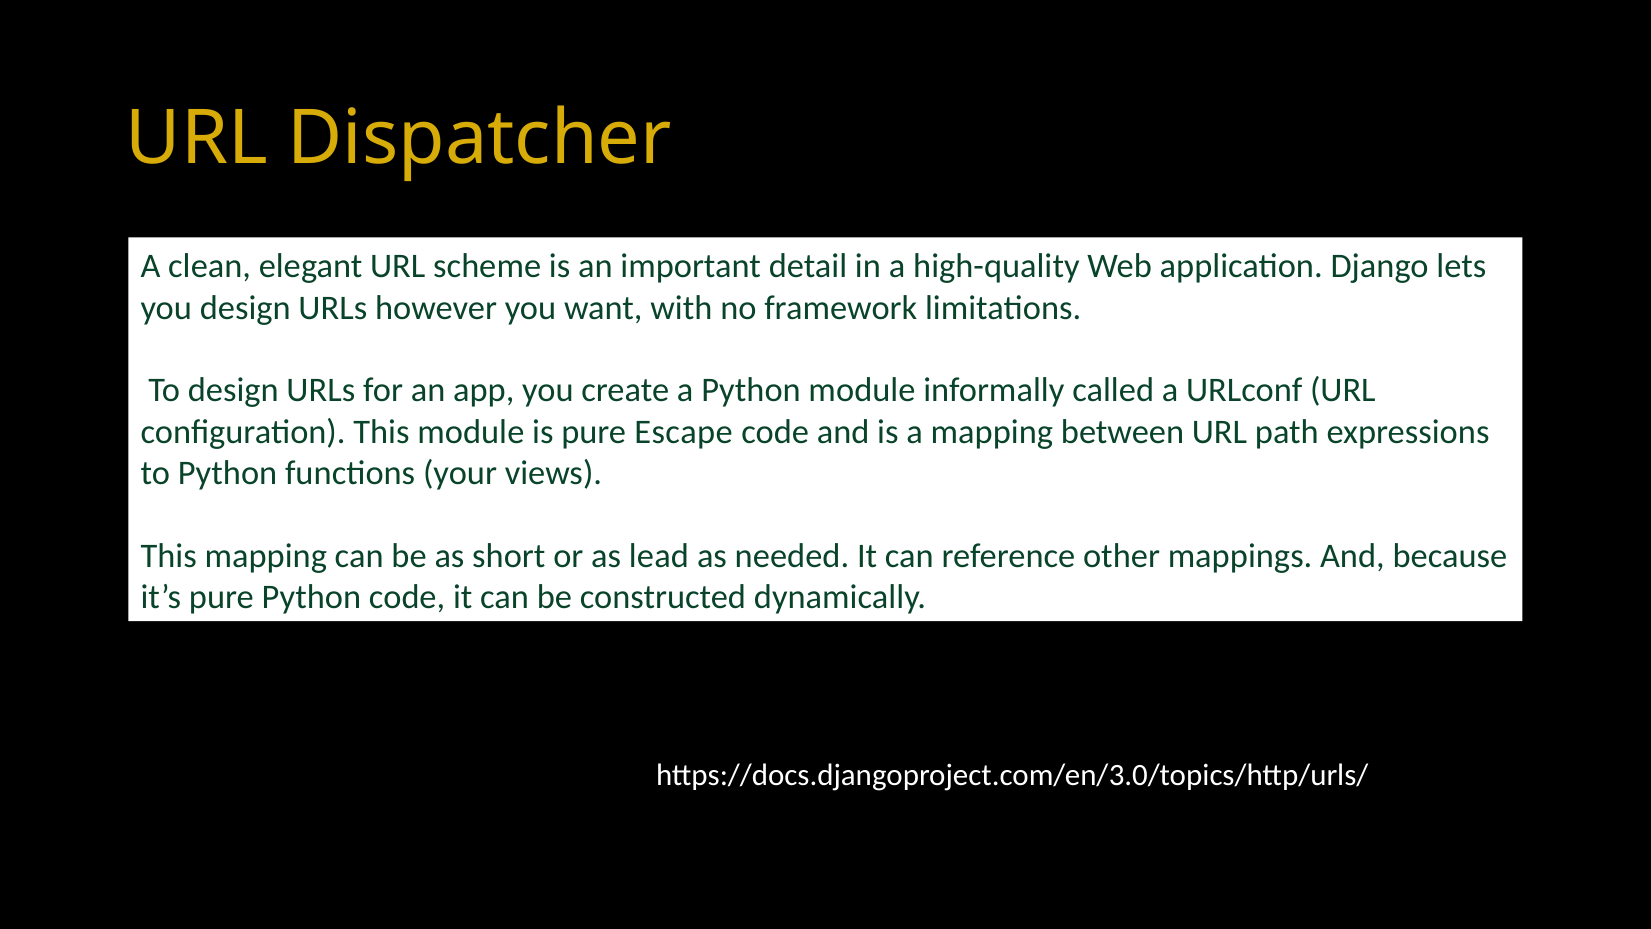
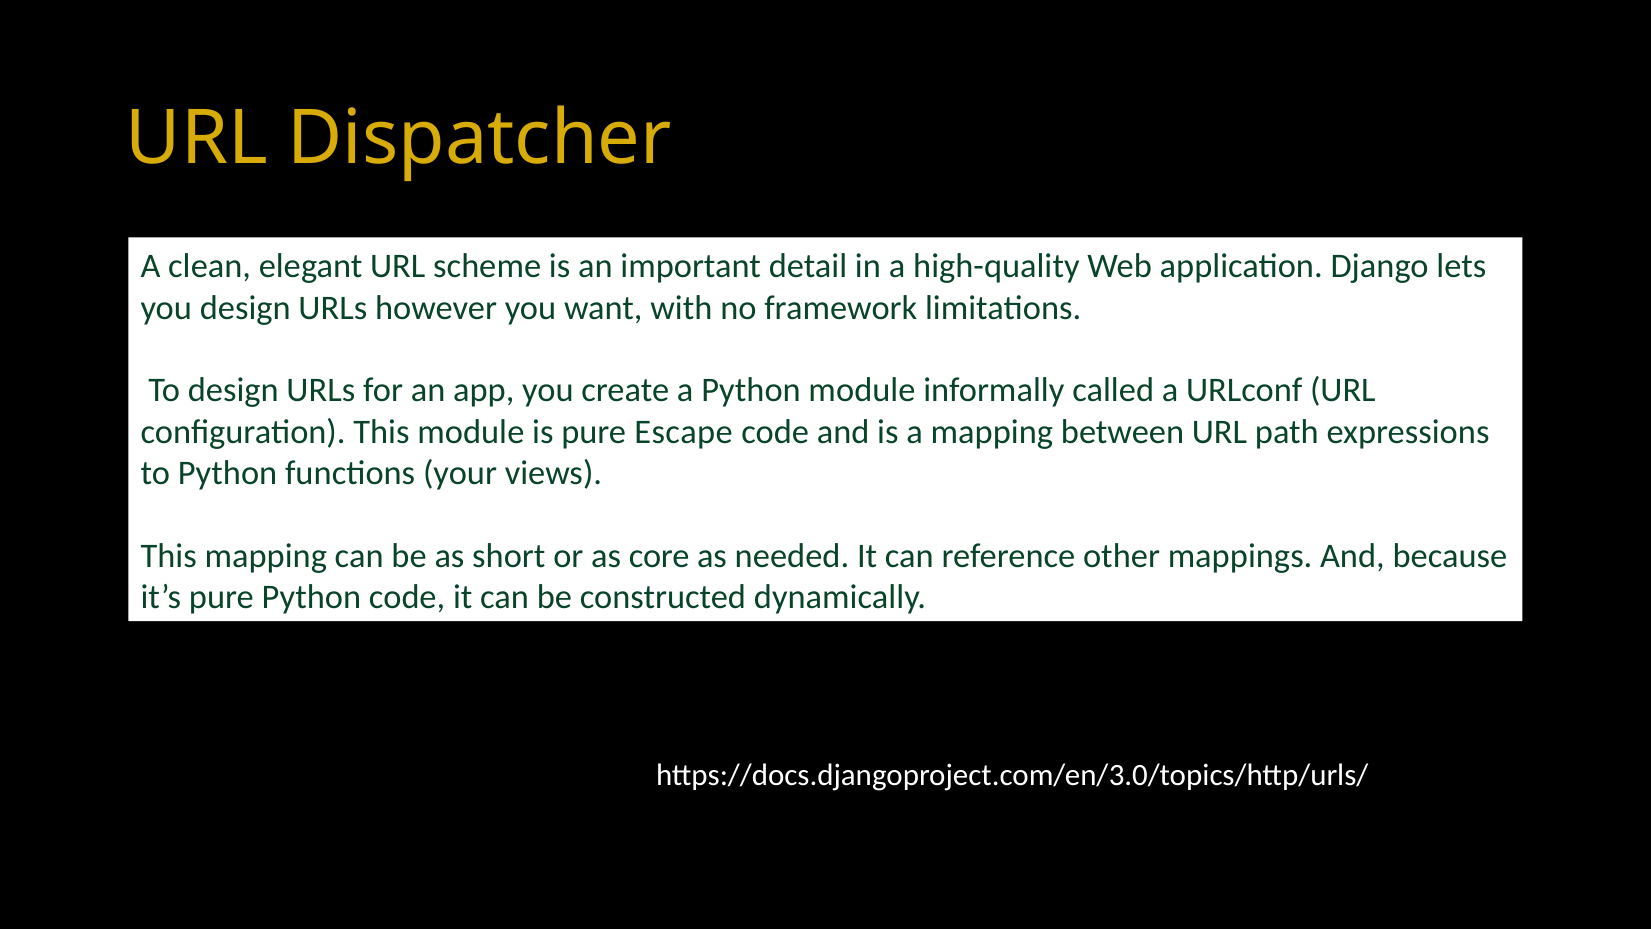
lead: lead -> core
